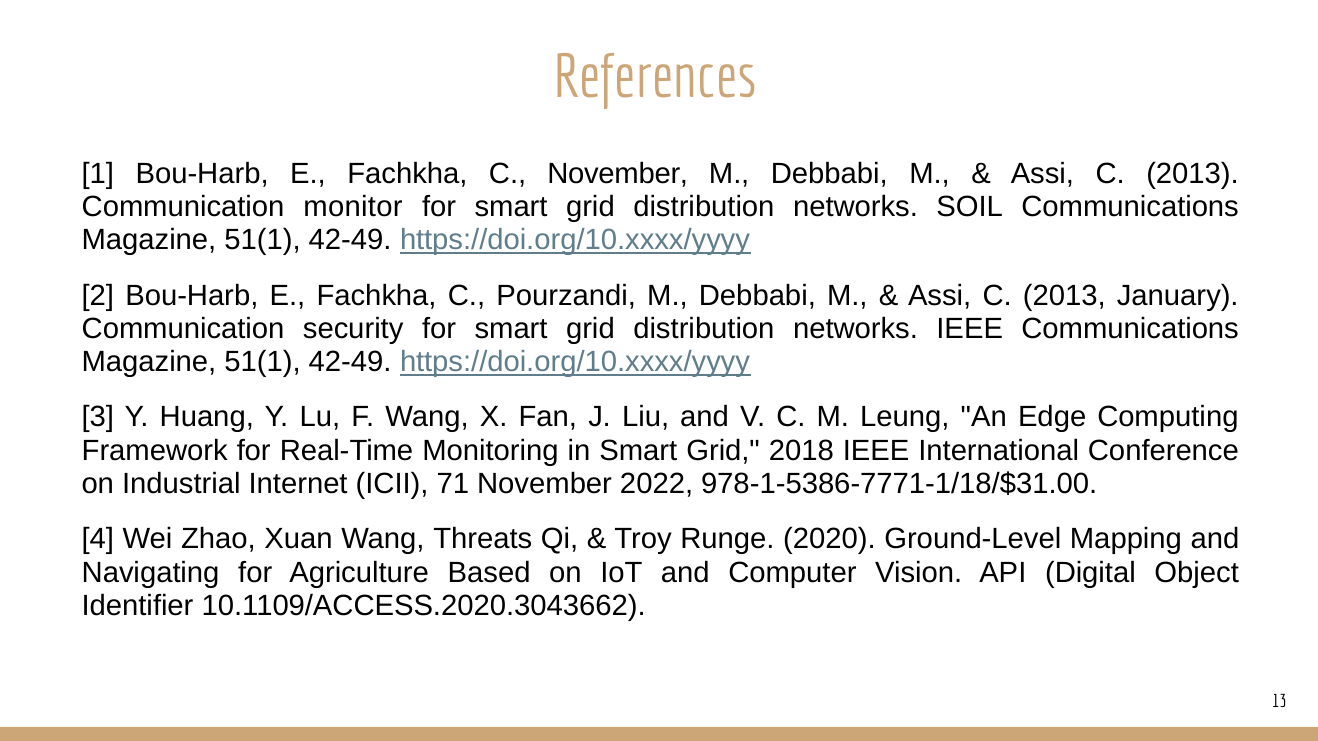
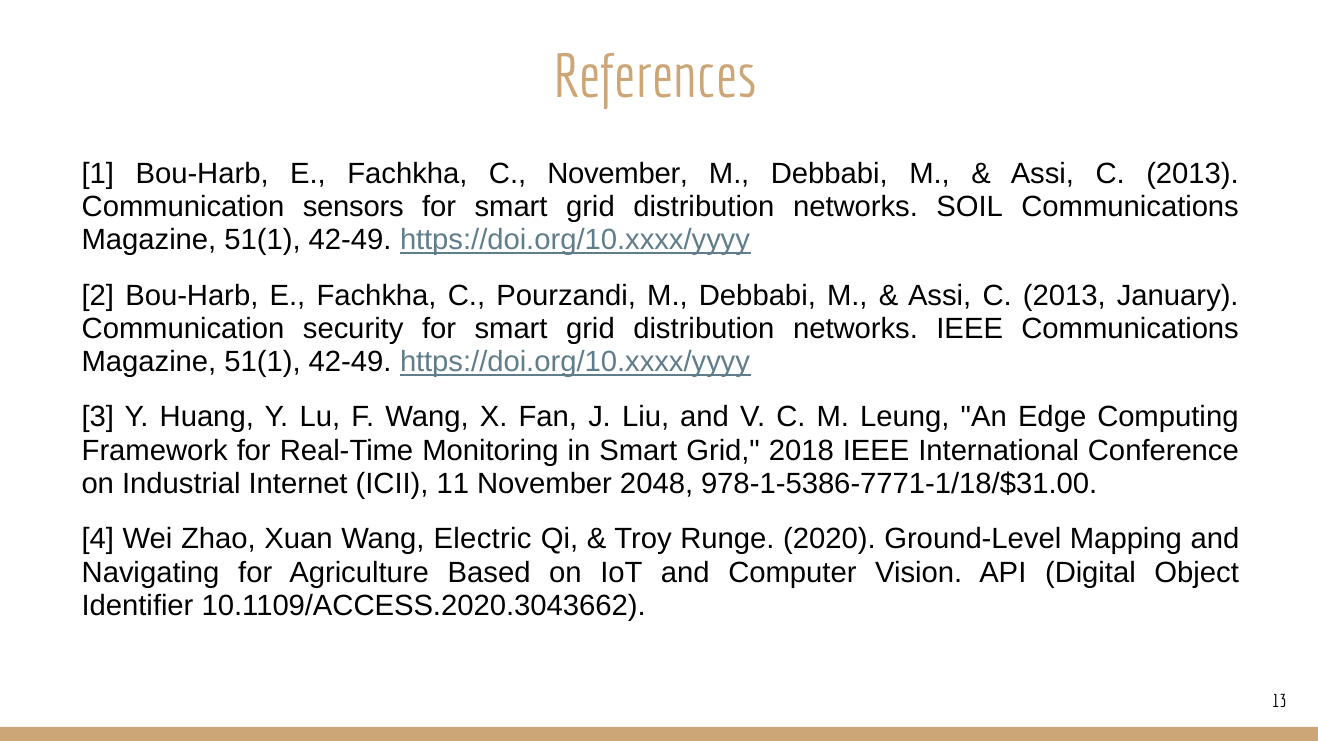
monitor: monitor -> sensors
71: 71 -> 11
2022: 2022 -> 2048
Threats: Threats -> Electric
